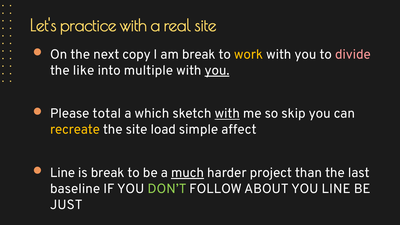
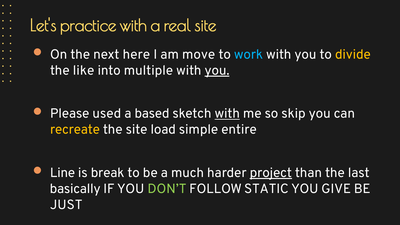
copy: copy -> here
am break: break -> move
work colour: yellow -> light blue
divide colour: pink -> yellow
total: total -> used
which: which -> based
affect: affect -> entire
much underline: present -> none
project underline: none -> present
baseline: baseline -> basically
ABOUT: ABOUT -> STATIC
YOU LINE: LINE -> GIVE
